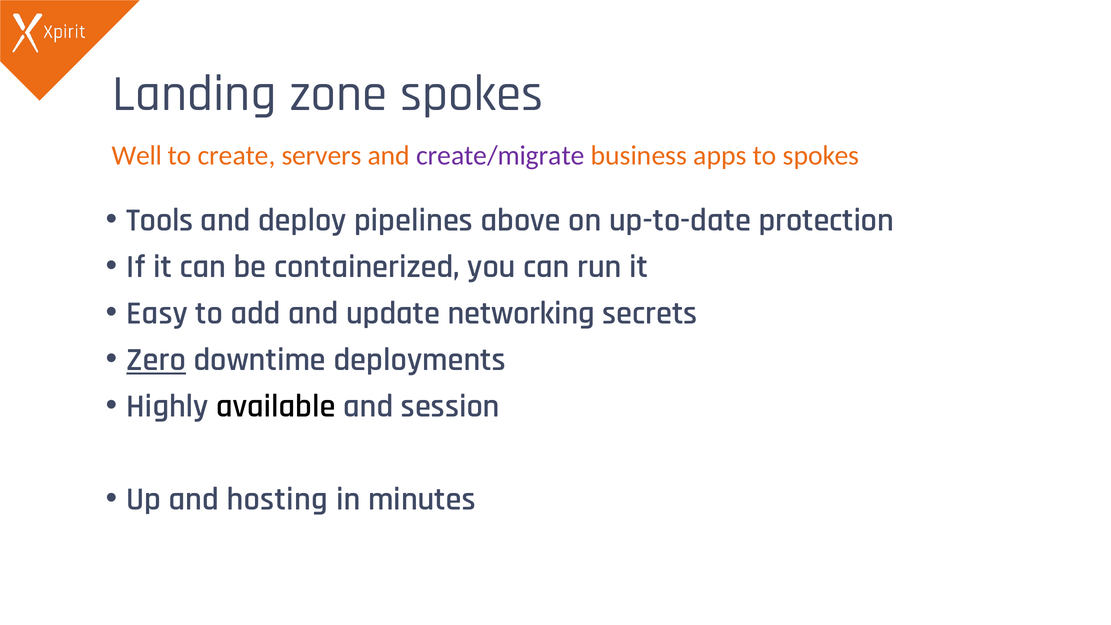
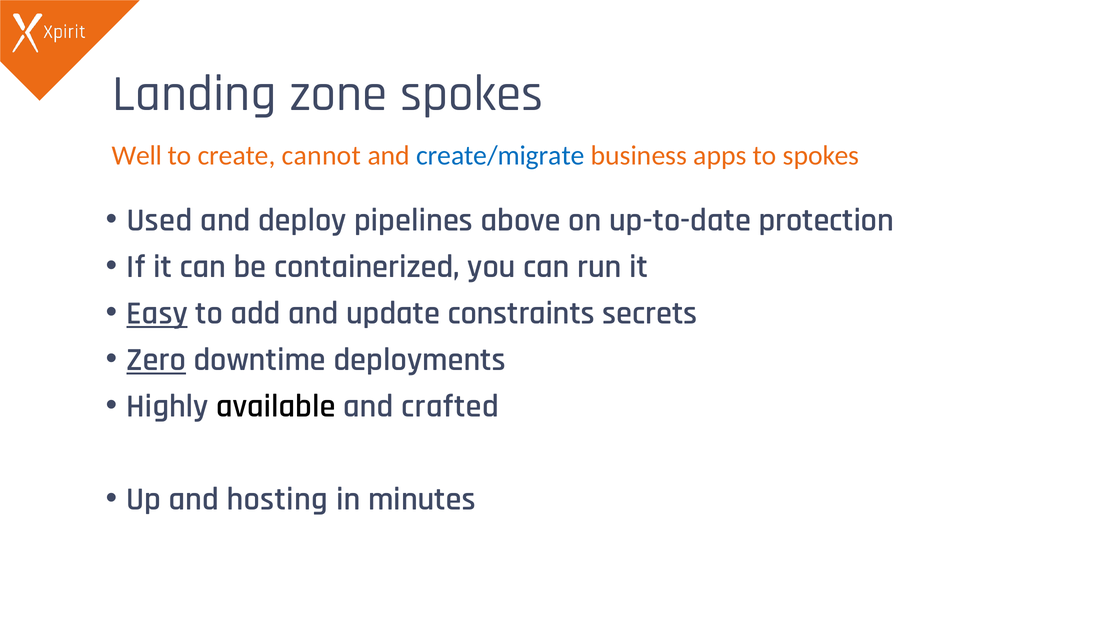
servers: servers -> cannot
create/migrate colour: purple -> blue
Tools: Tools -> Used
Easy underline: none -> present
networking: networking -> constraints
session: session -> crafted
